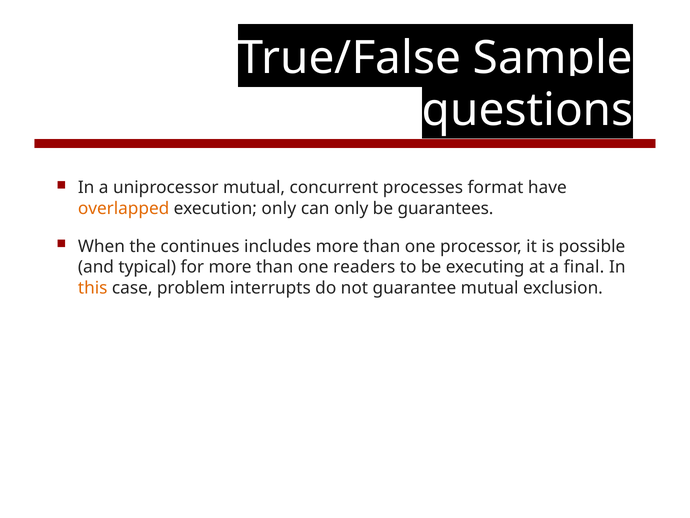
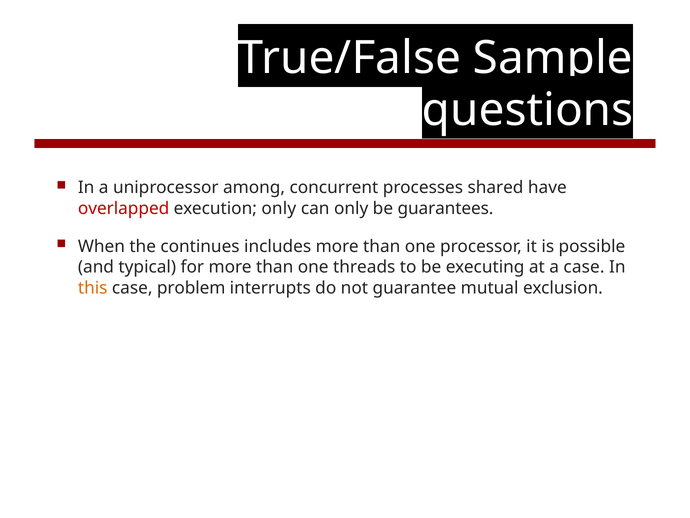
uniprocessor mutual: mutual -> among
format: format -> shared
overlapped colour: orange -> red
readers: readers -> threads
a final: final -> case
